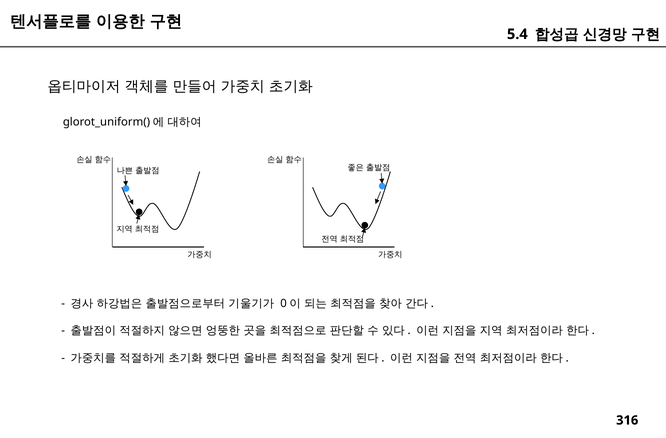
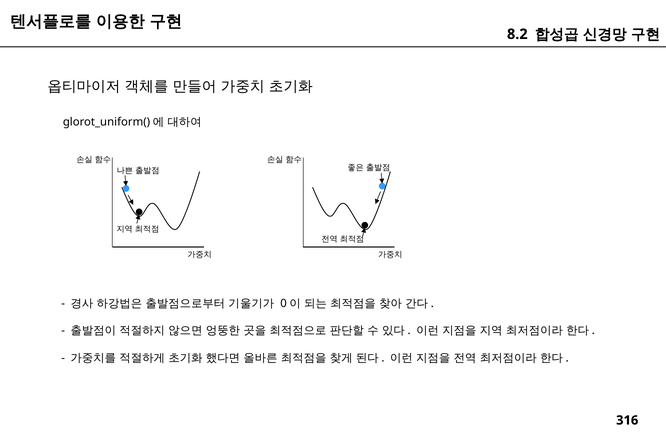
5.4: 5.4 -> 8.2
